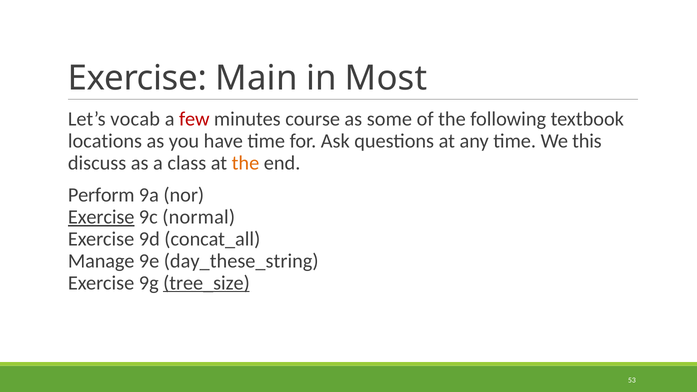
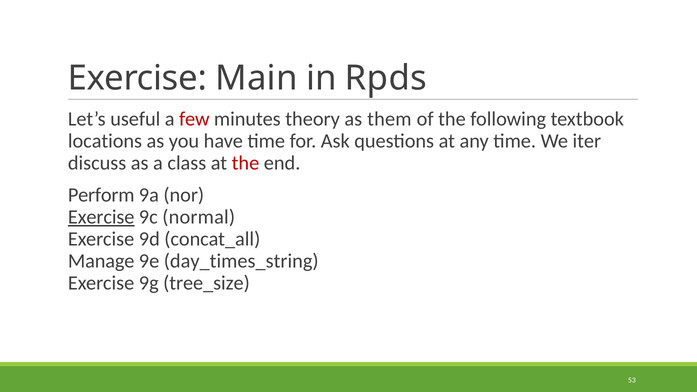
Most: Most -> Rpds
vocab: vocab -> useful
course: course -> theory
some: some -> them
this: this -> iter
the at (245, 163) colour: orange -> red
day_these_string: day_these_string -> day_times_string
tree_size underline: present -> none
